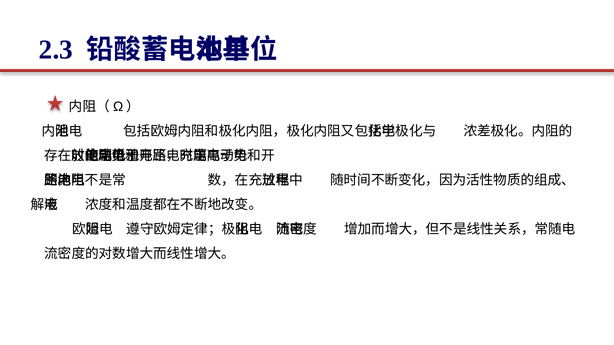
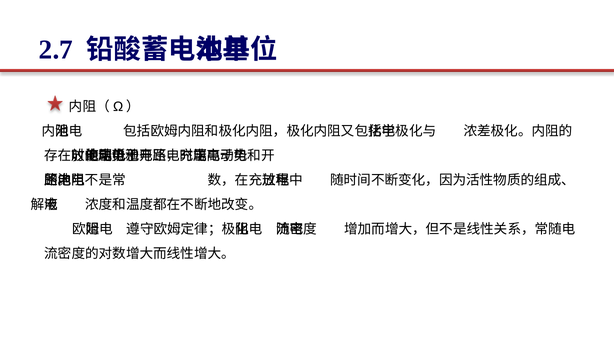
2.3: 2.3 -> 2.7
